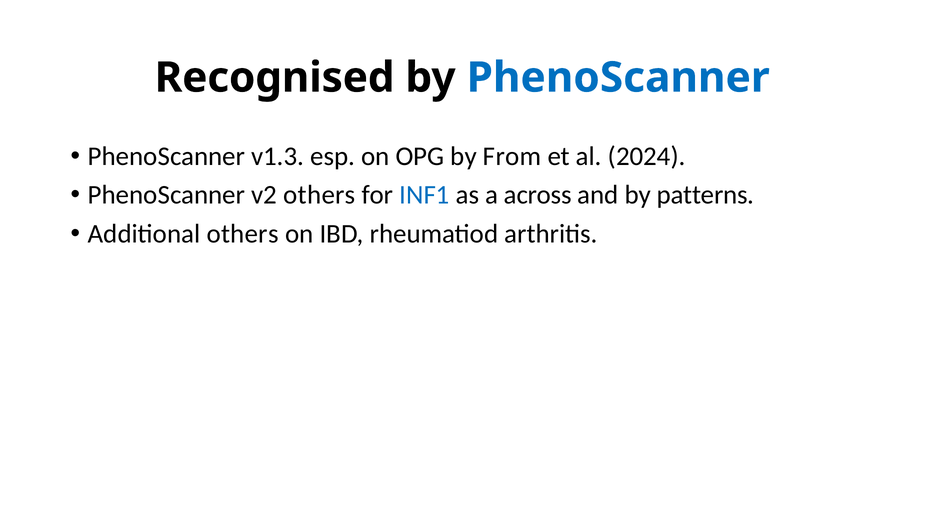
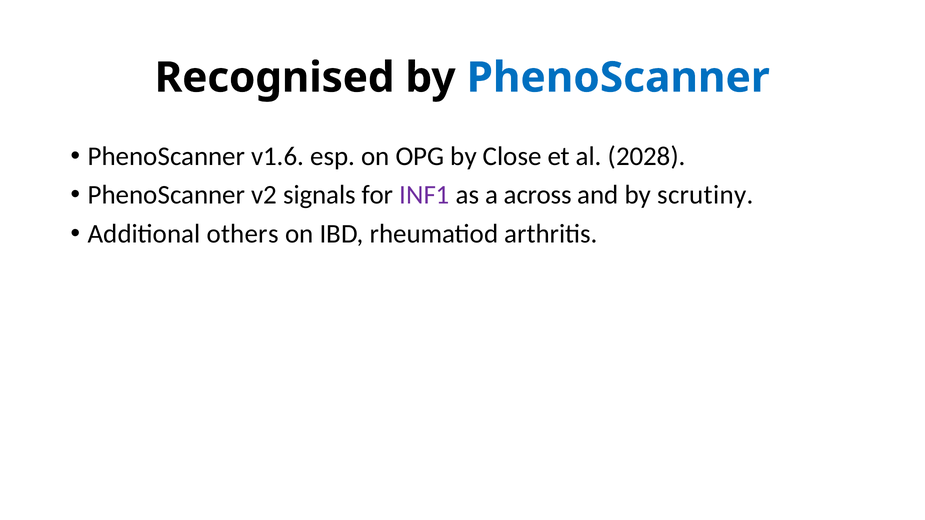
v1.3: v1.3 -> v1.6
From: From -> Close
2024: 2024 -> 2028
v2 others: others -> signals
INF1 colour: blue -> purple
patterns: patterns -> scrutiny
